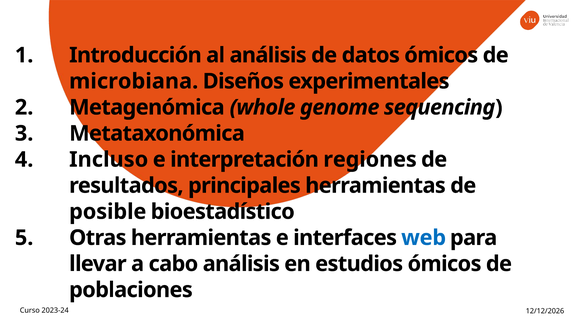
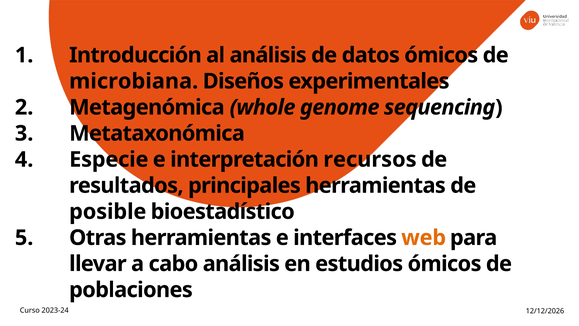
Incluso: Incluso -> Especie
regiones: regiones -> recursos
web colour: blue -> orange
